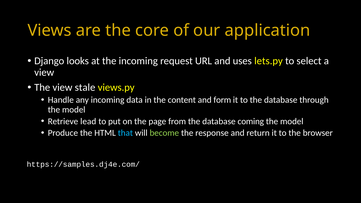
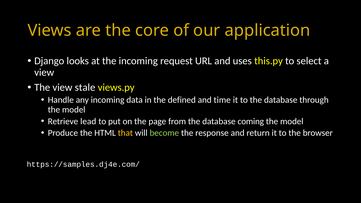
lets.py: lets.py -> this.py
content: content -> defined
form: form -> time
that colour: light blue -> yellow
